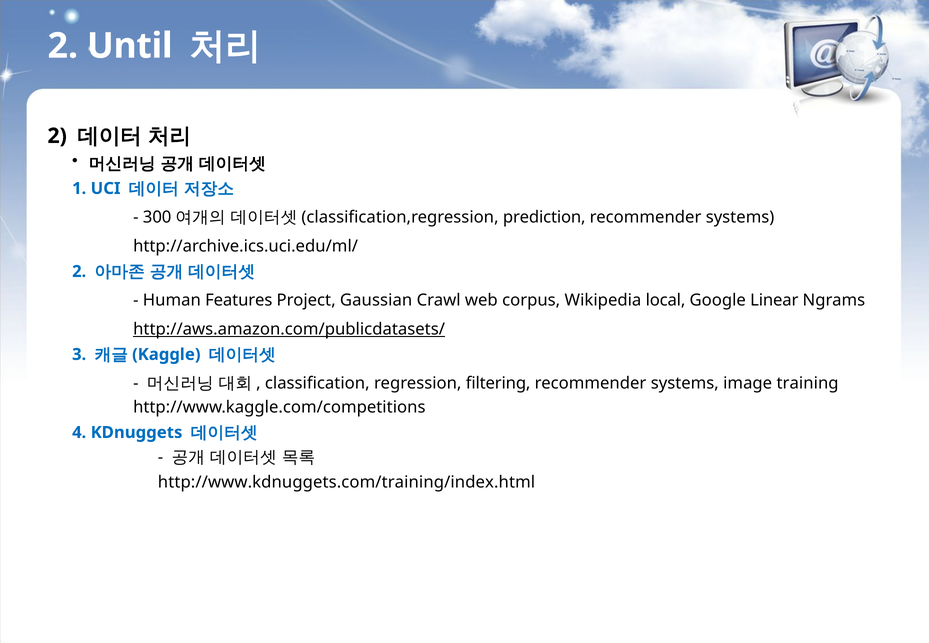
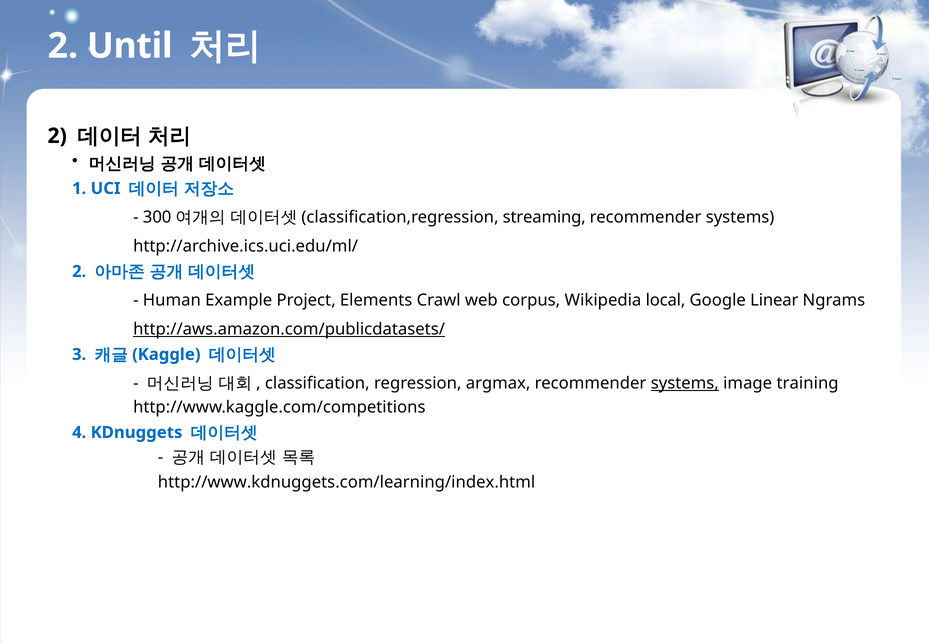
prediction: prediction -> streaming
Features: Features -> Example
Gaussian: Gaussian -> Elements
filtering: filtering -> argmax
systems at (685, 384) underline: none -> present
http://www.kdnuggets.com/training/index.html: http://www.kdnuggets.com/training/index.html -> http://www.kdnuggets.com/learning/index.html
